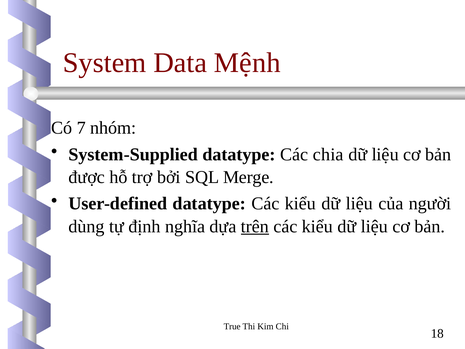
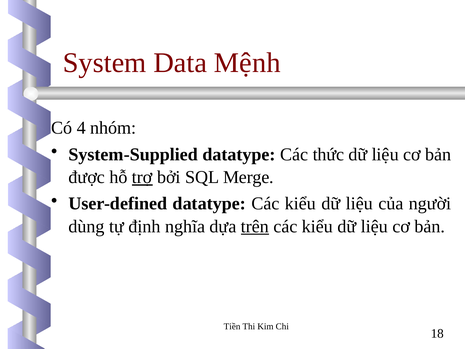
7: 7 -> 4
chia: chia -> thức
trợ underline: none -> present
True: True -> Tiền
